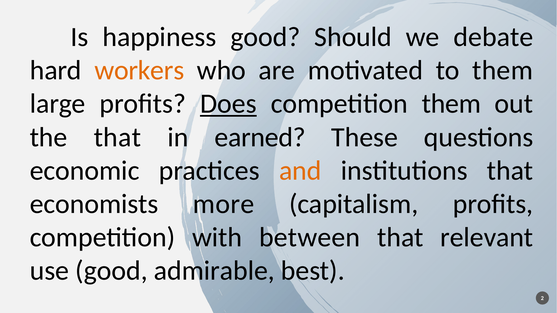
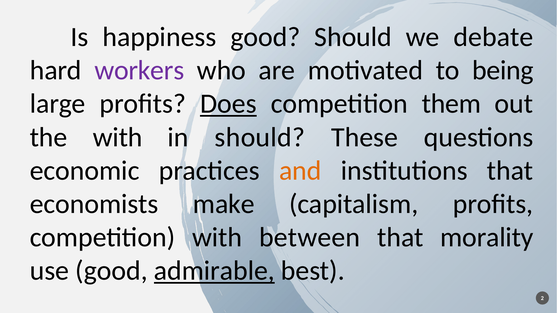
workers colour: orange -> purple
to them: them -> being
the that: that -> with
in earned: earned -> should
more: more -> make
relevant: relevant -> morality
admirable underline: none -> present
